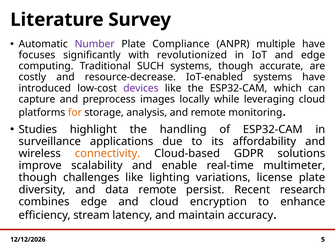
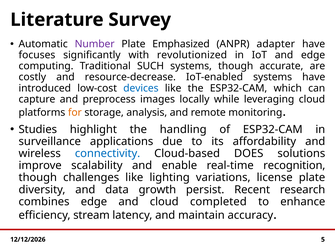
Compliance: Compliance -> Emphasized
multiple: multiple -> adapter
devices colour: purple -> blue
connectivity colour: orange -> blue
GDPR: GDPR -> DOES
multimeter: multimeter -> recognition
data remote: remote -> growth
encryption: encryption -> completed
